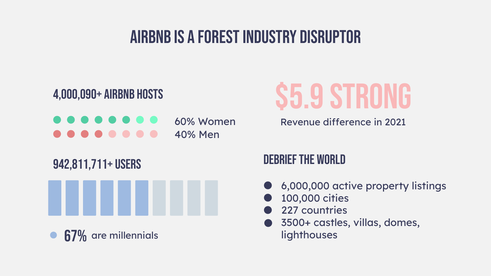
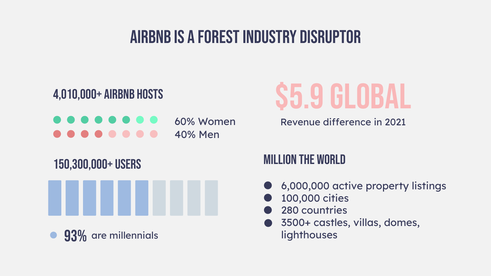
strong: strong -> global
4,000,090+: 4,000,090+ -> 4,010,000+
Debrief: Debrief -> Million
942,811,711+: 942,811,711+ -> 150,300,000+
227: 227 -> 280
67%: 67% -> 93%
